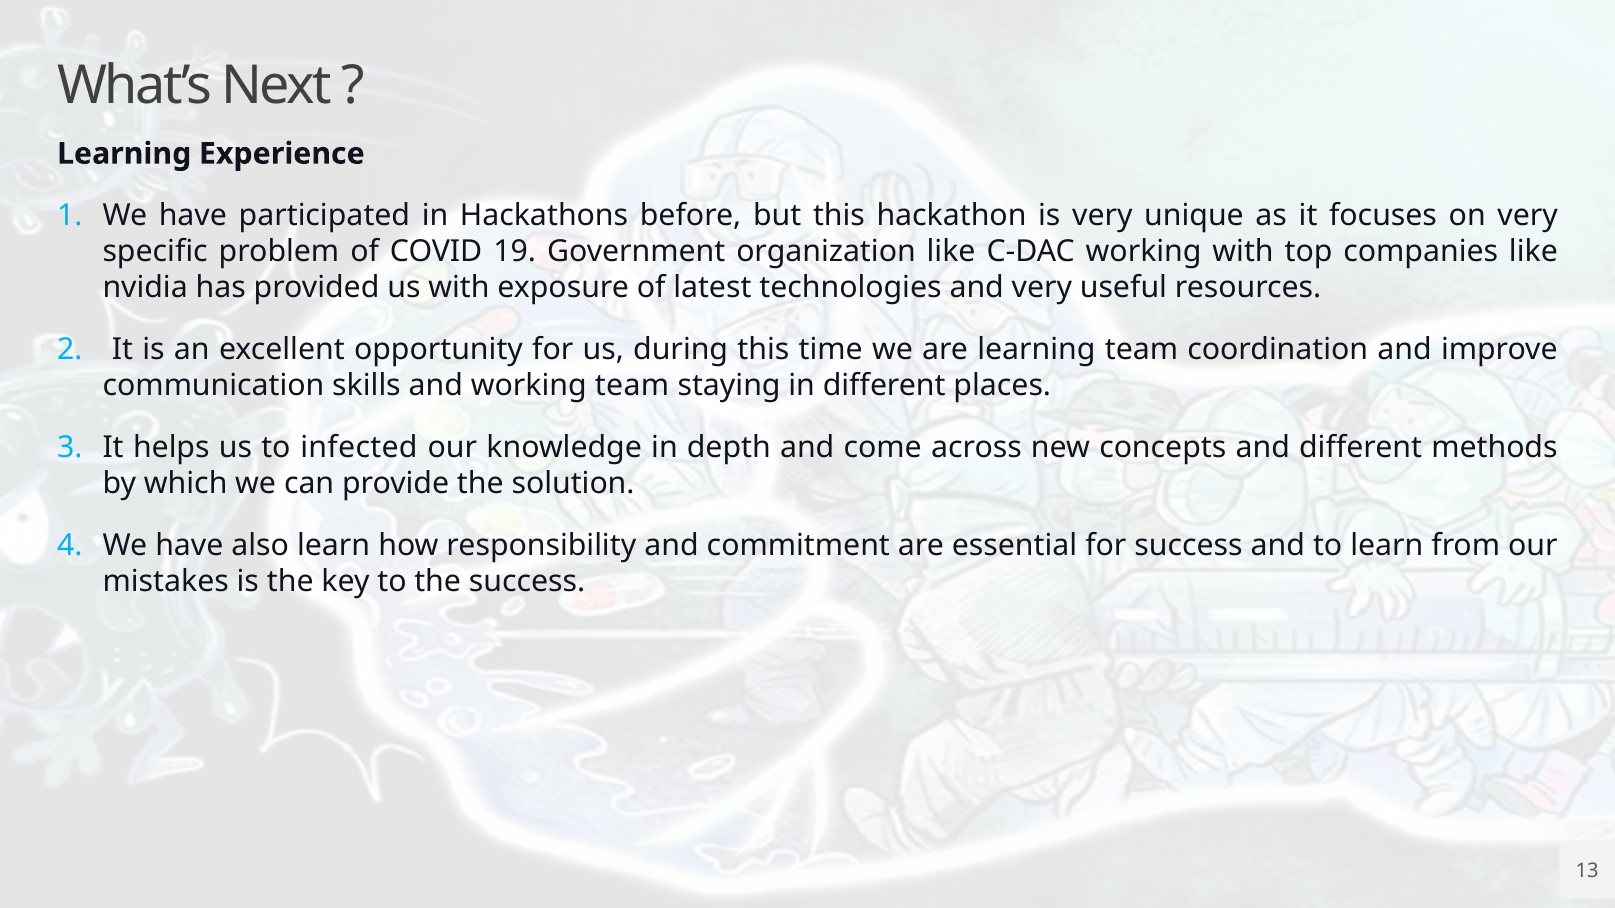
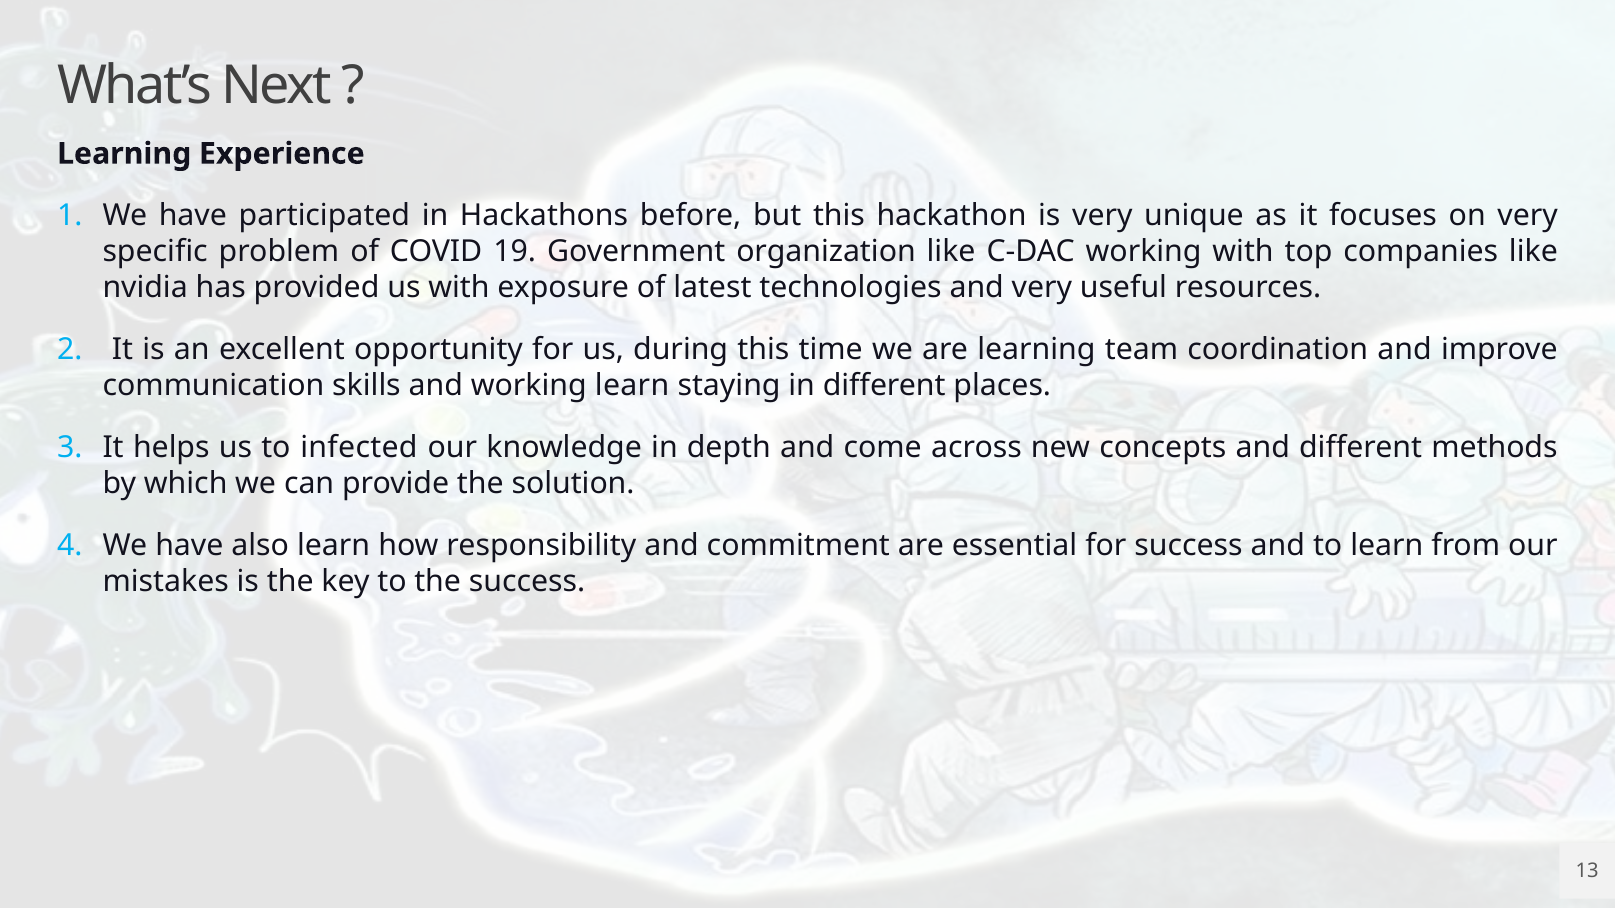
working team: team -> learn
